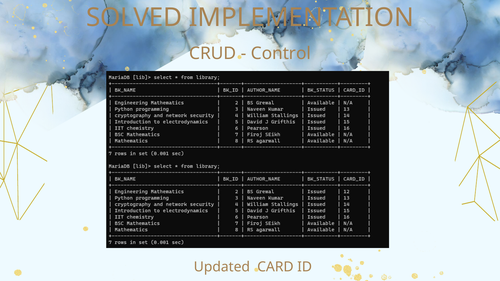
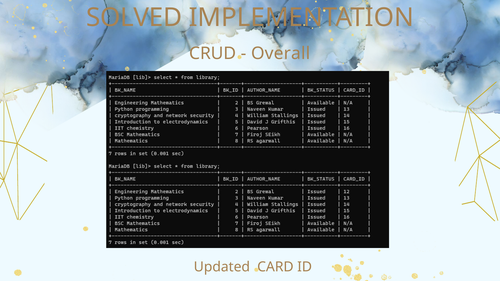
Control: Control -> Overall
